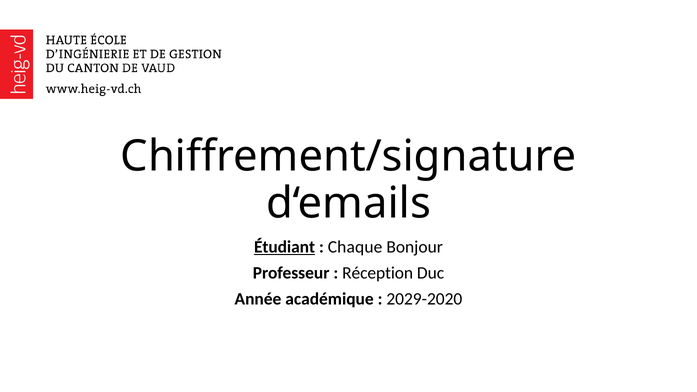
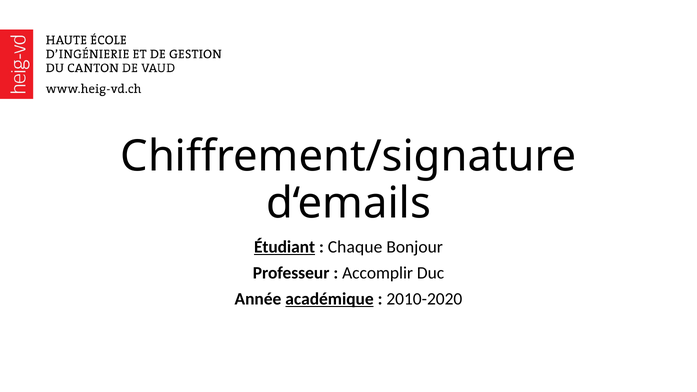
Réception: Réception -> Accomplir
académique underline: none -> present
2029-2020: 2029-2020 -> 2010-2020
